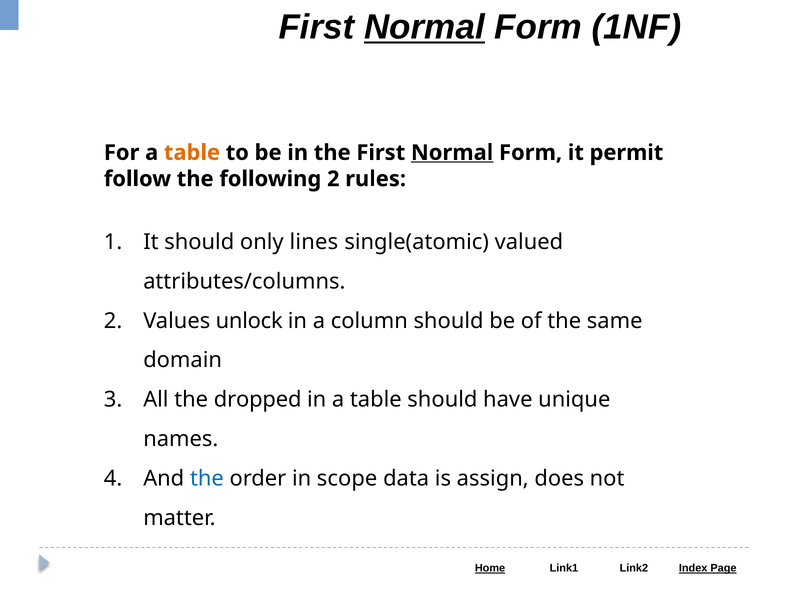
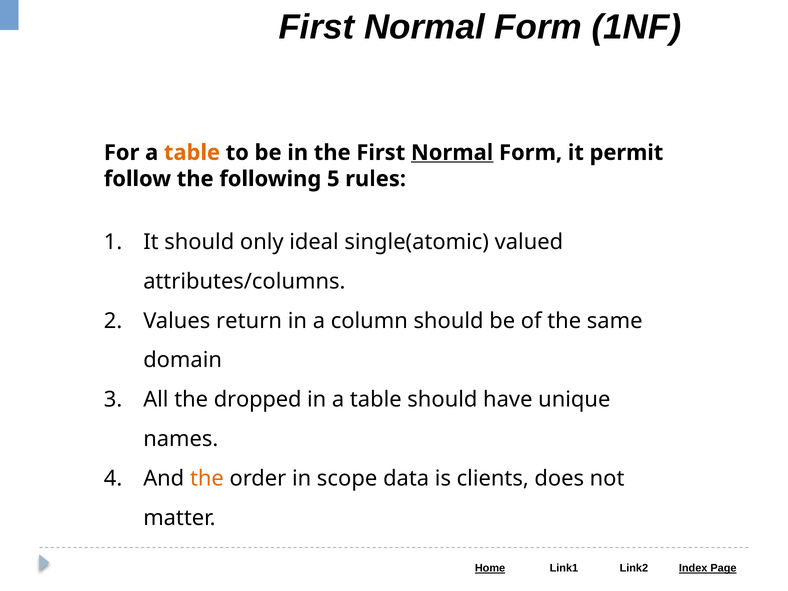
Normal at (424, 27) underline: present -> none
following 2: 2 -> 5
lines: lines -> ideal
unlock: unlock -> return
the at (207, 478) colour: blue -> orange
assign: assign -> clients
